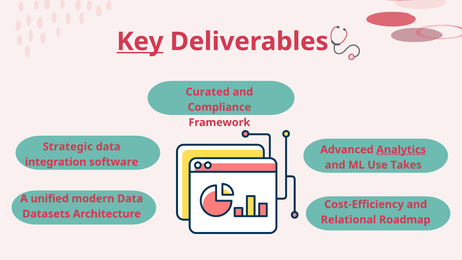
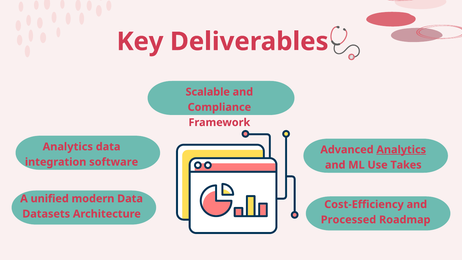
Key underline: present -> none
Curated: Curated -> Scalable
Strategic at (68, 147): Strategic -> Analytics
Relational: Relational -> Processed
